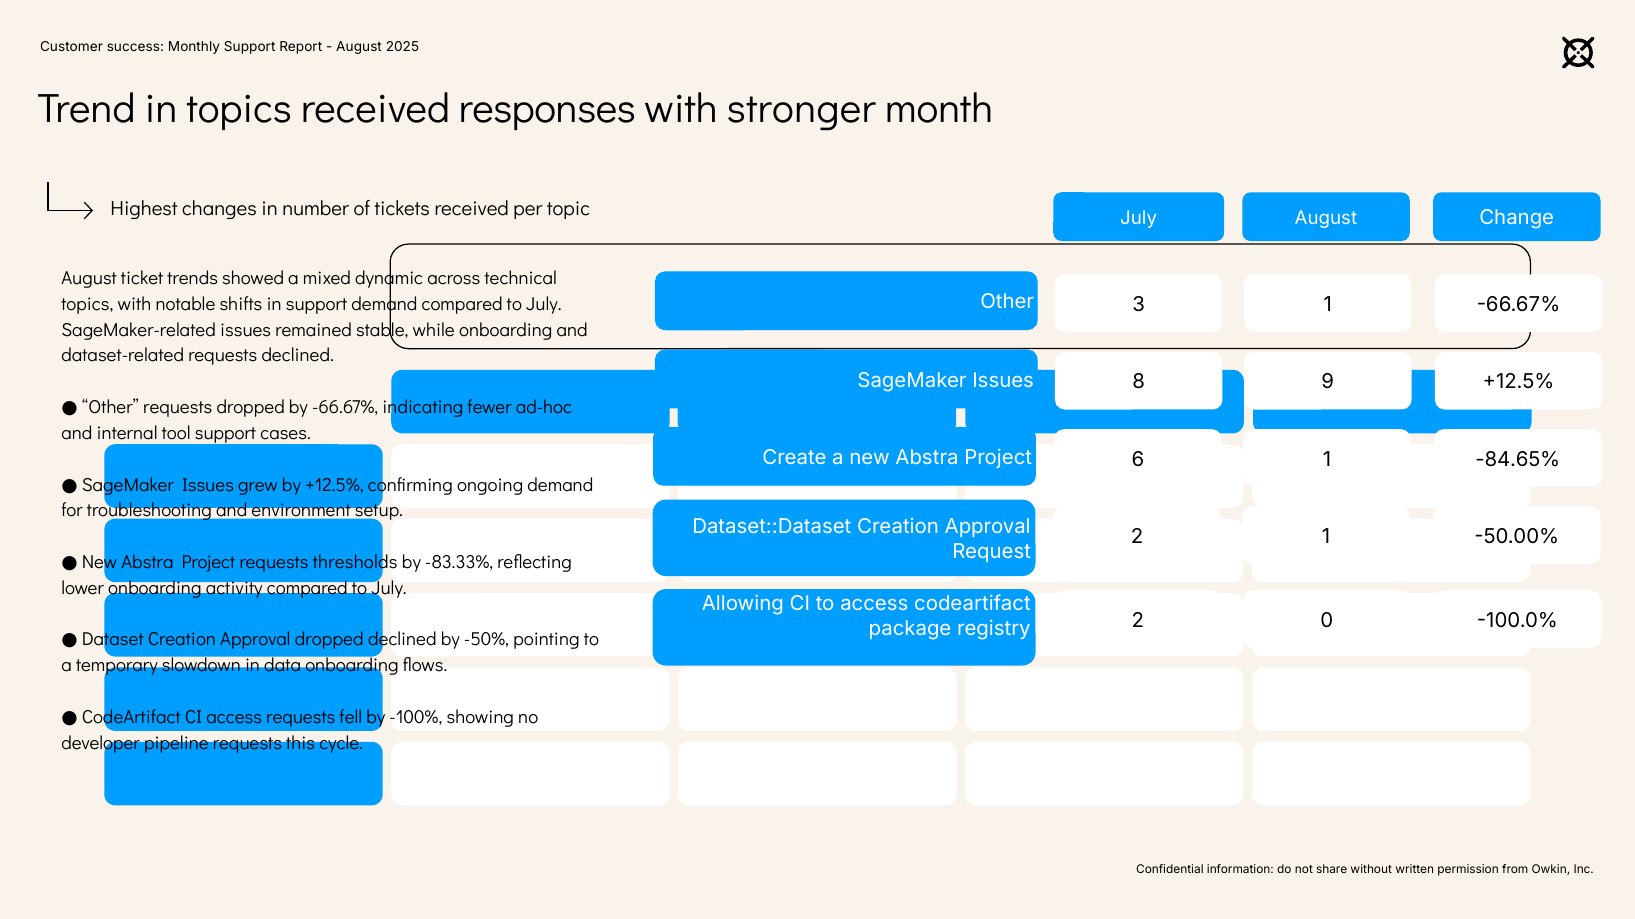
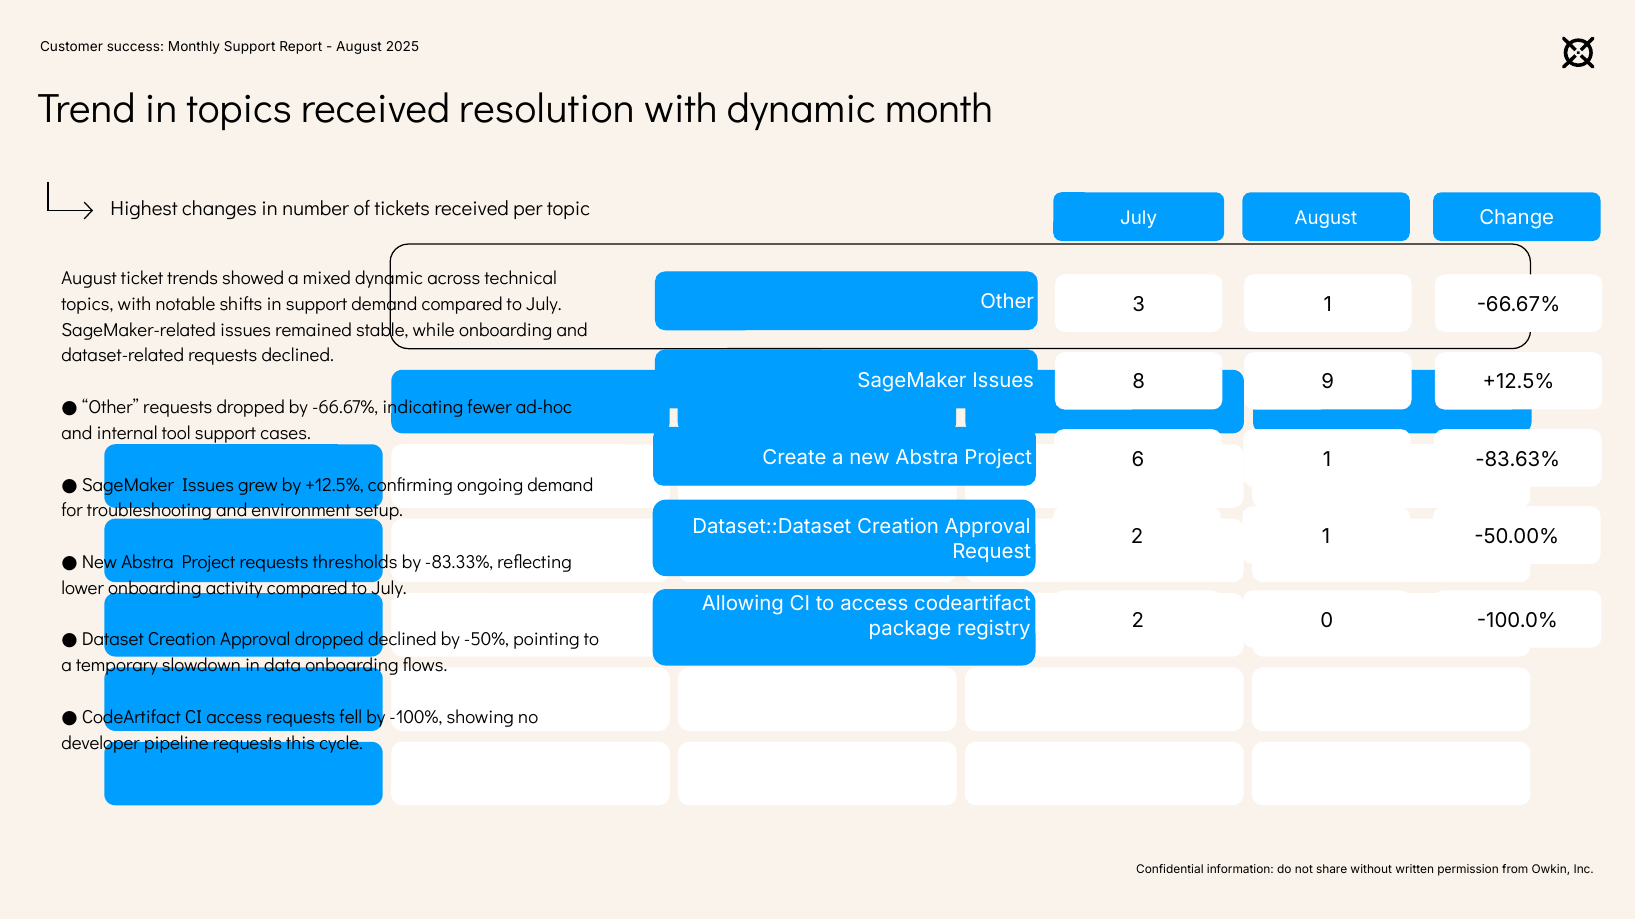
responses: responses -> resolution
with stronger: stronger -> dynamic
-84.65%: -84.65% -> -83.63%
